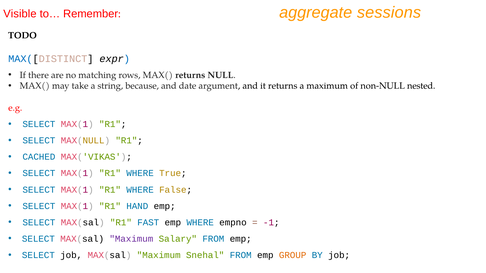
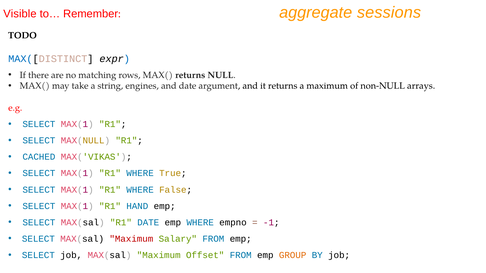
because: because -> engines
nested: nested -> arrays
R1 FAST: FAST -> DATE
Maximum at (131, 239) colour: purple -> red
Snehal: Snehal -> Offset
